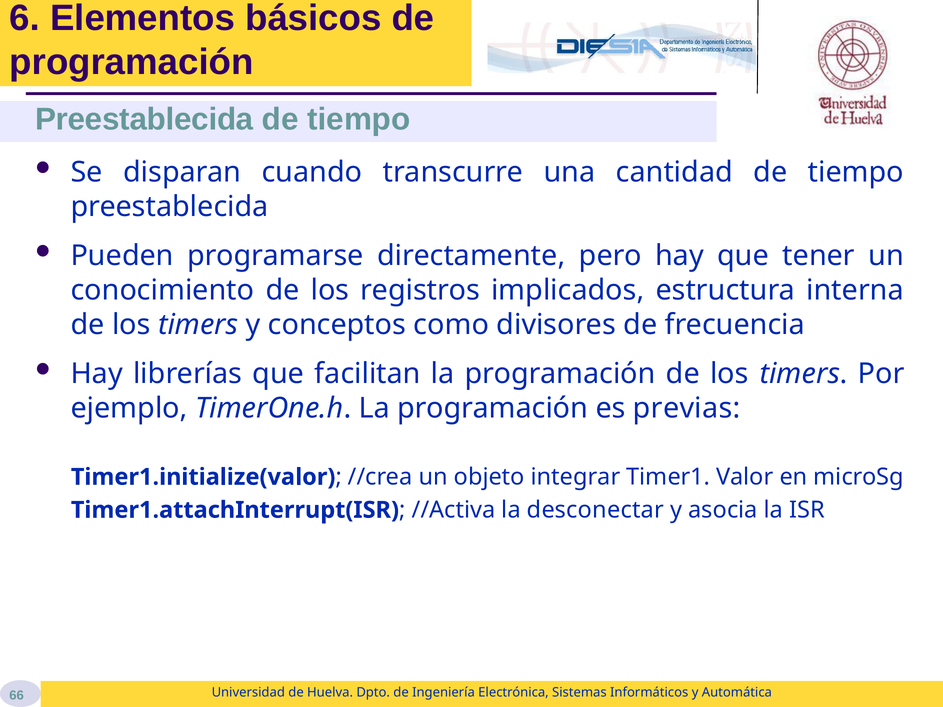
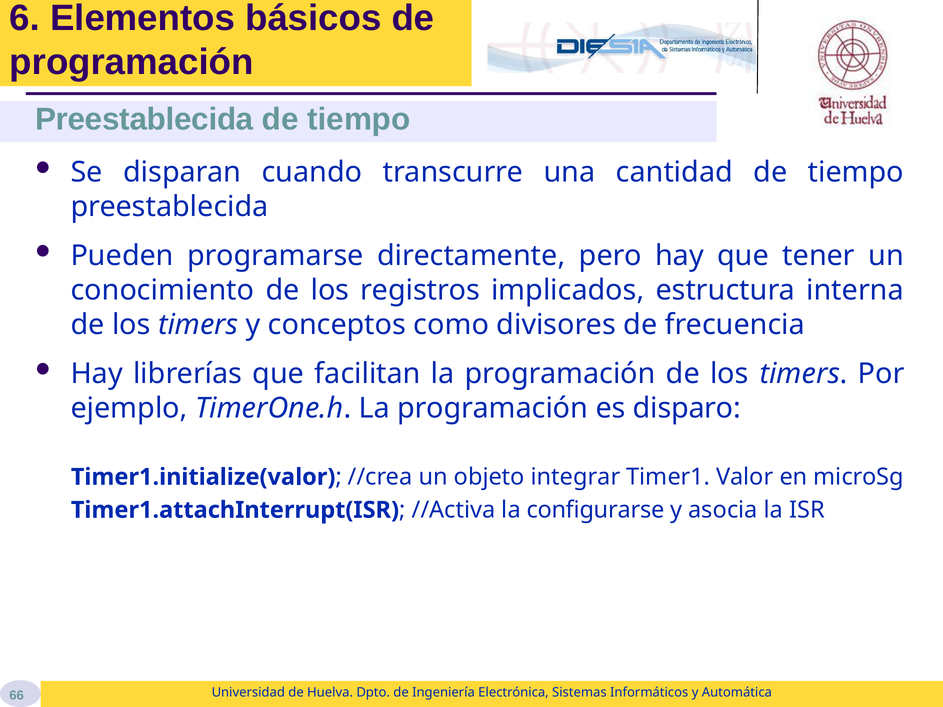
previas: previas -> disparo
desconectar: desconectar -> configurarse
